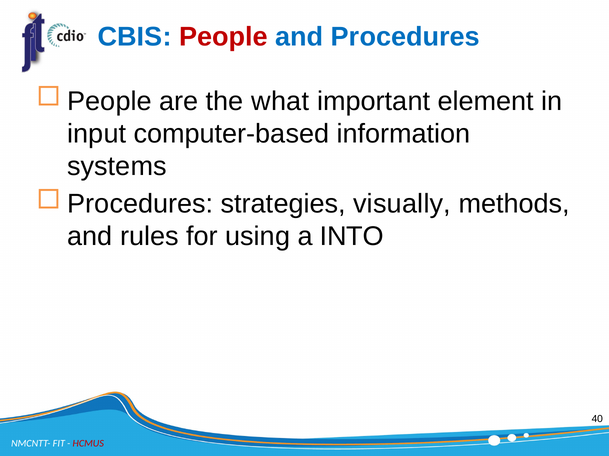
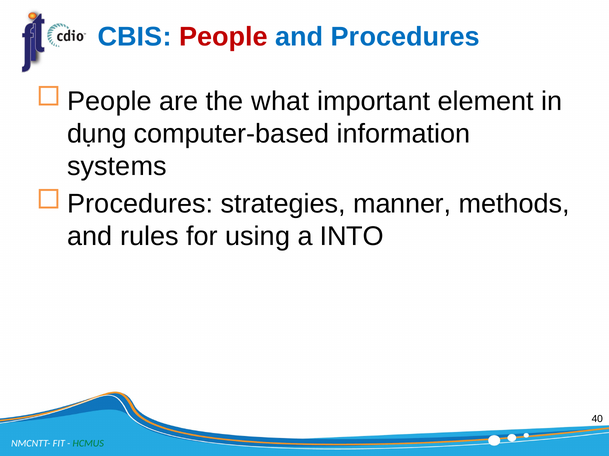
input: input -> dụng
visually: visually -> manner
HCMUS colour: red -> green
